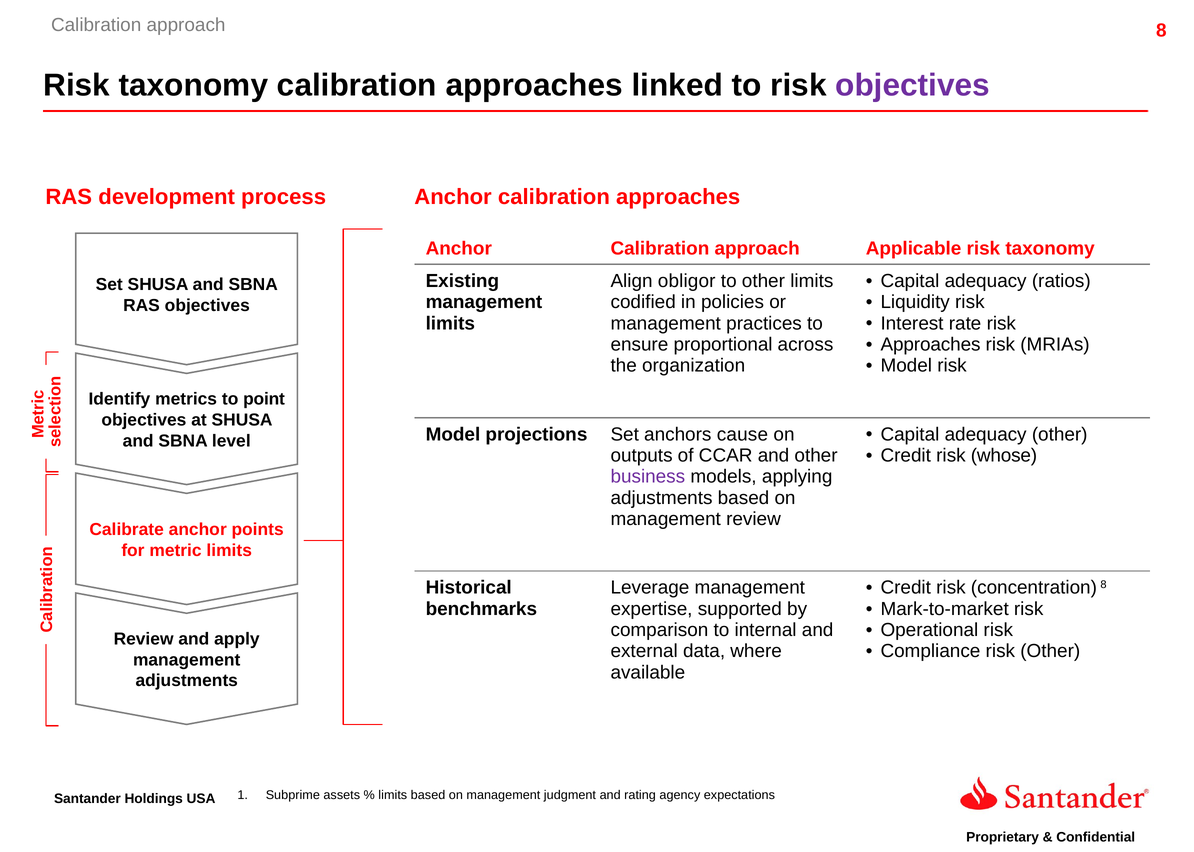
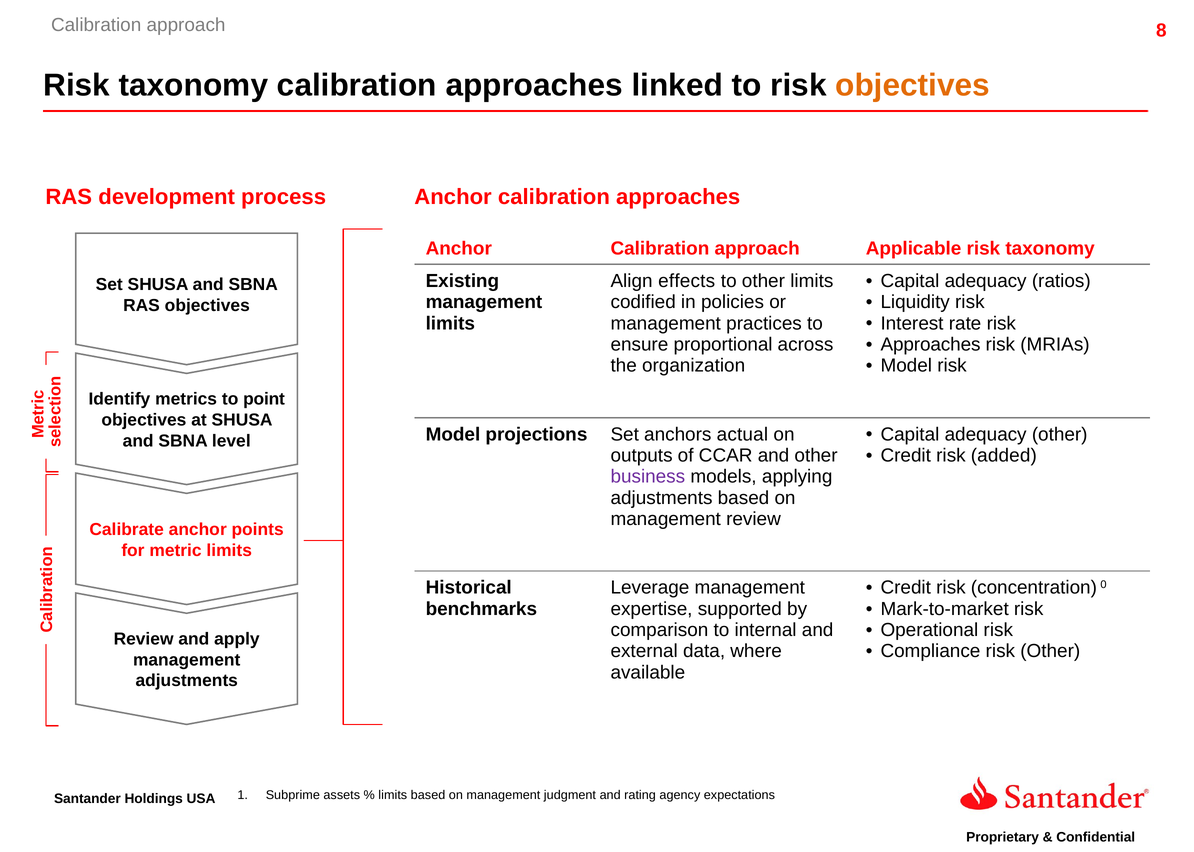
objectives at (913, 86) colour: purple -> orange
obligor: obligor -> effects
cause: cause -> actual
whose: whose -> added
concentration 8: 8 -> 0
